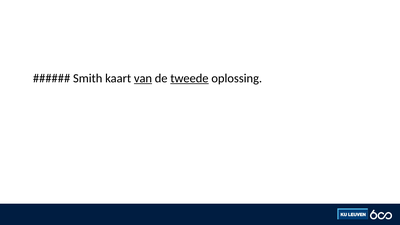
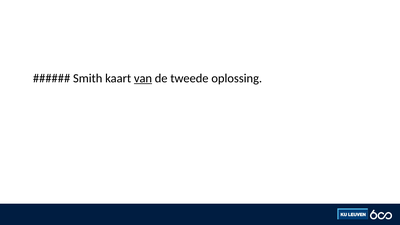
tweede underline: present -> none
